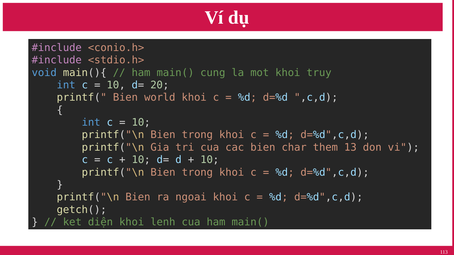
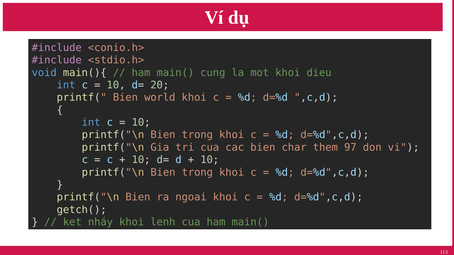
truy: truy -> dieu
13: 13 -> 97
diện: diện -> nháy
